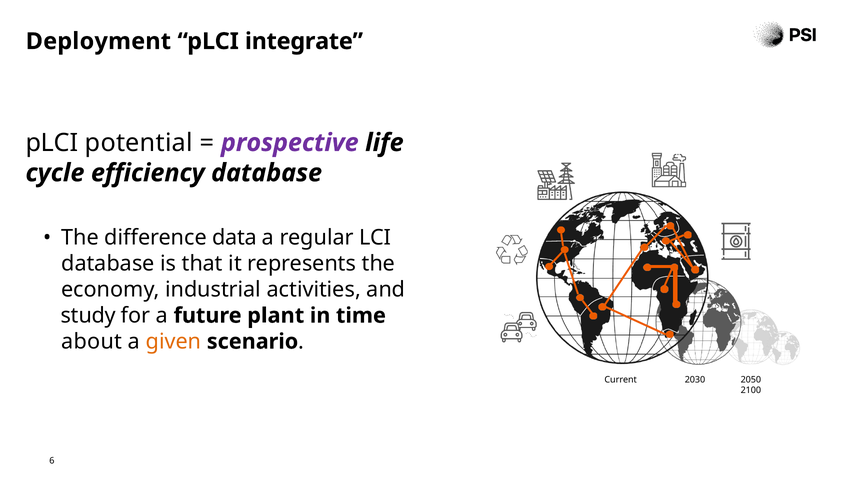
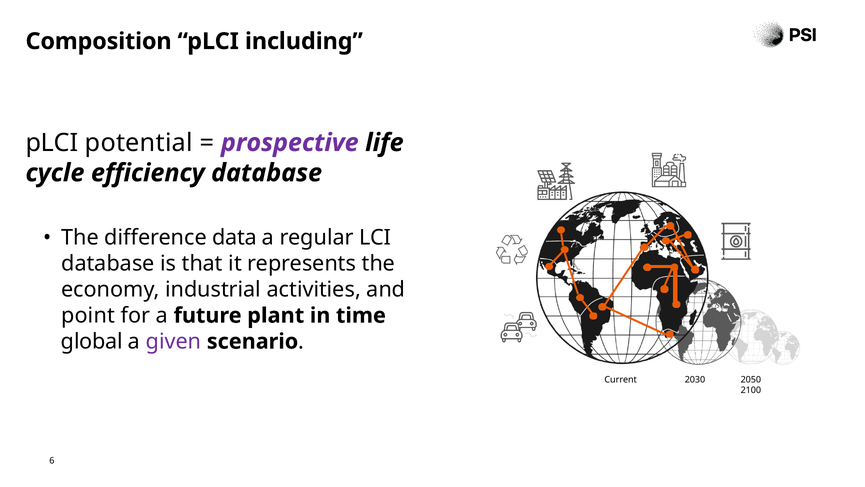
Deployment: Deployment -> Composition
integrate: integrate -> including
study: study -> point
about: about -> global
given colour: orange -> purple
